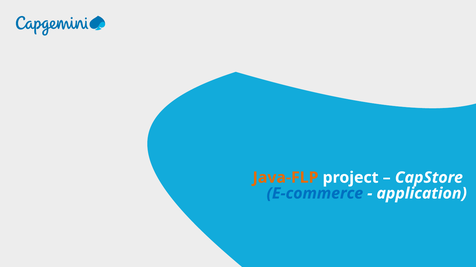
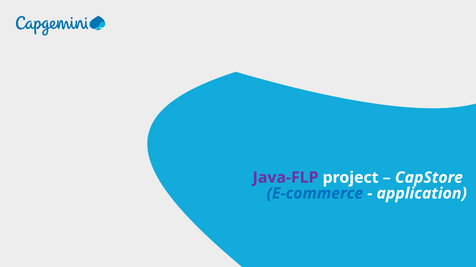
Java-FLP colour: orange -> purple
